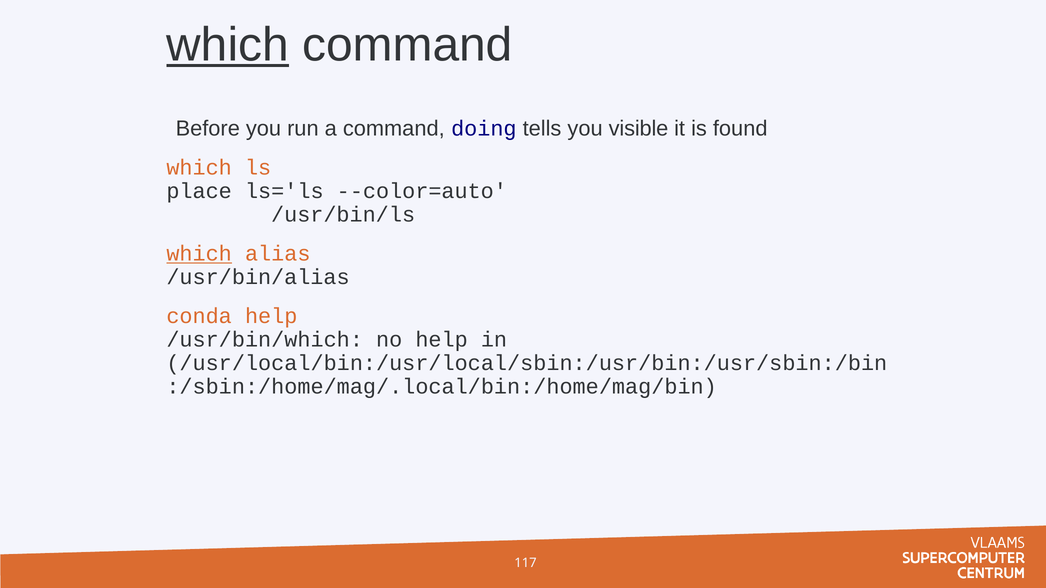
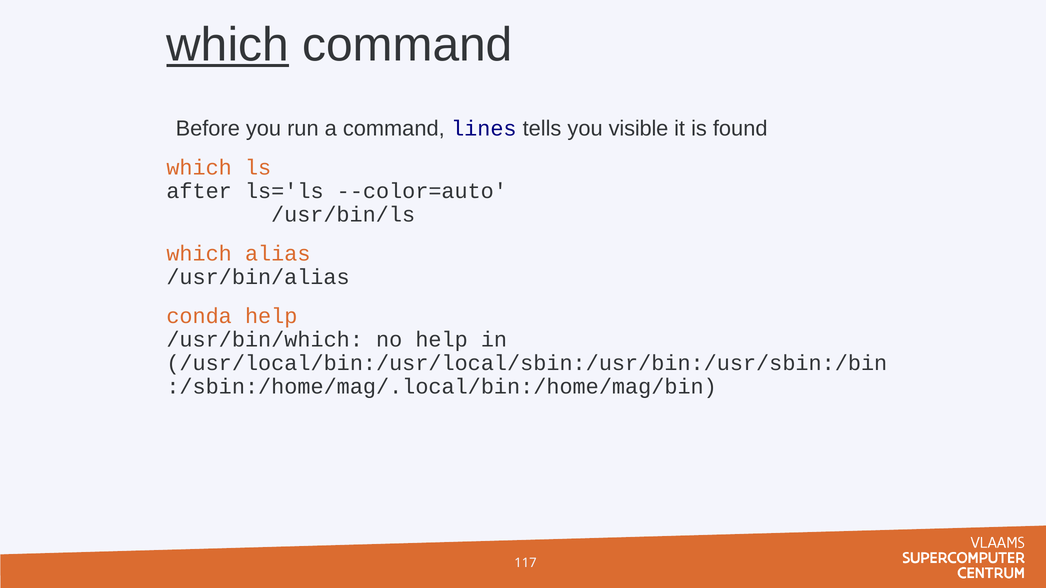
doing: doing -> lines
place: place -> after
which at (199, 254) underline: present -> none
